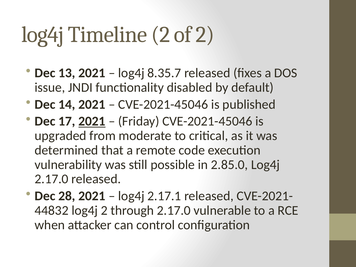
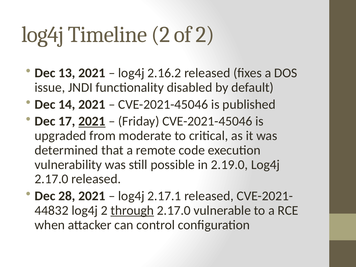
8.35.7: 8.35.7 -> 2.16.2
2.85.0: 2.85.0 -> 2.19.0
through underline: none -> present
